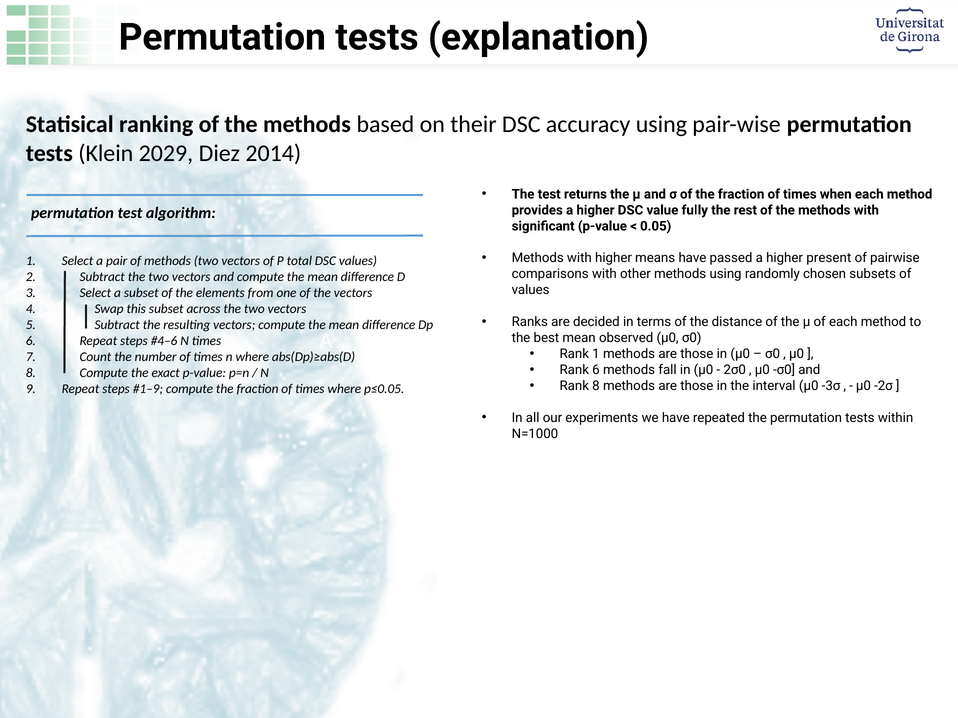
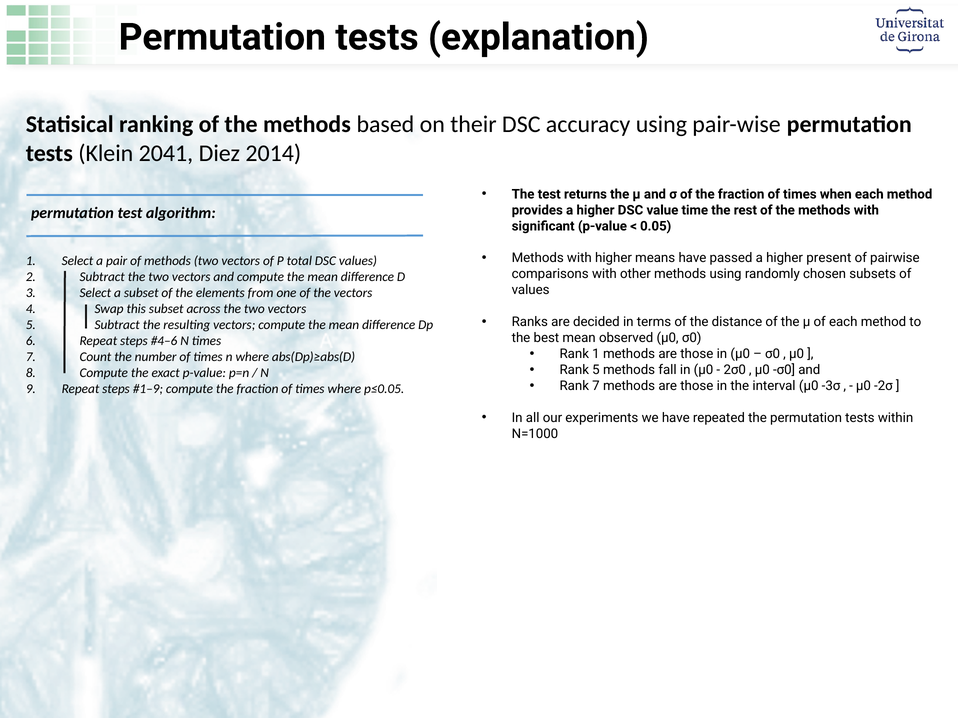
2029: 2029 -> 2041
fully: fully -> time
Rank 6: 6 -> 5
Rank 8: 8 -> 7
